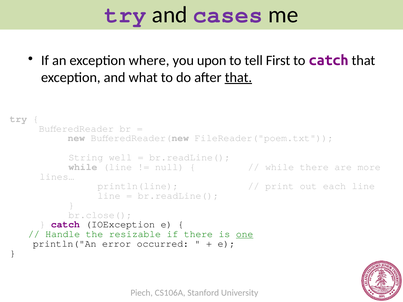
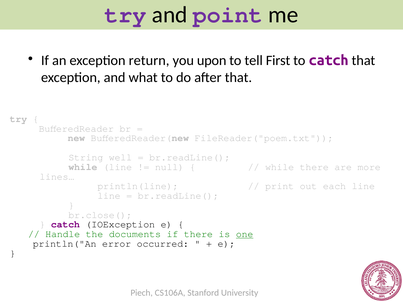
cases: cases -> point
where: where -> return
that at (238, 77) underline: present -> none
resizable: resizable -> documents
